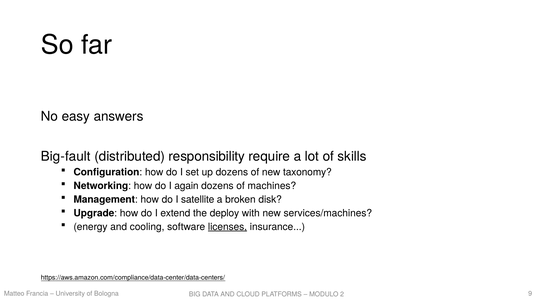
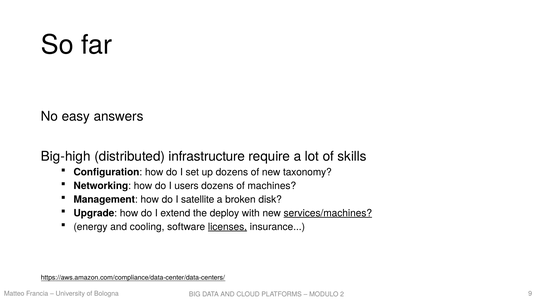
Big-fault: Big-fault -> Big-high
responsibility: responsibility -> infrastructure
again: again -> users
services/machines underline: none -> present
